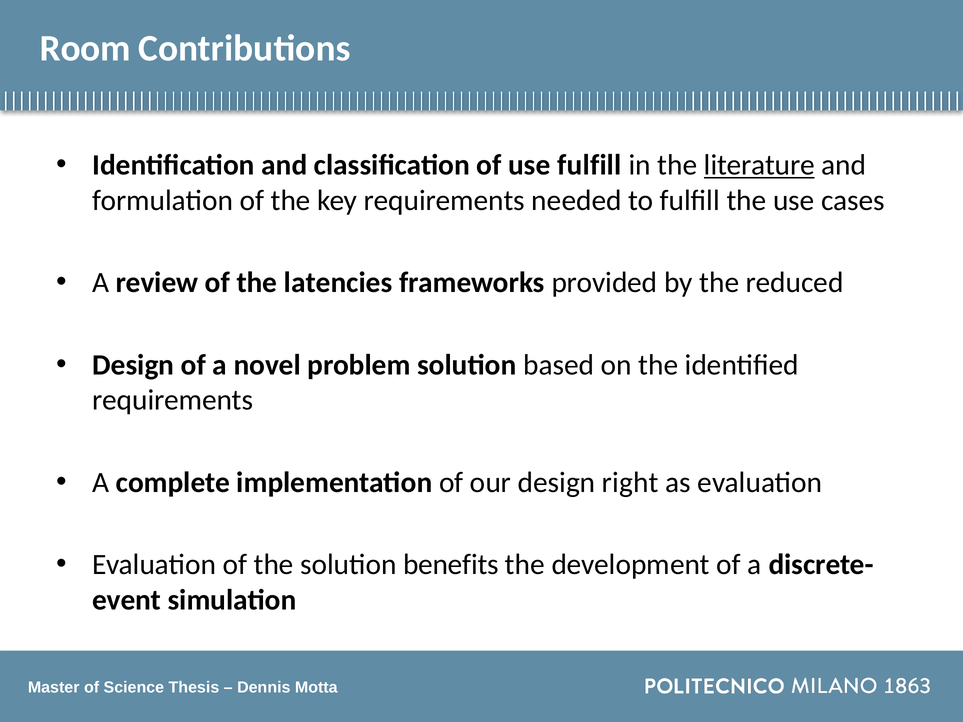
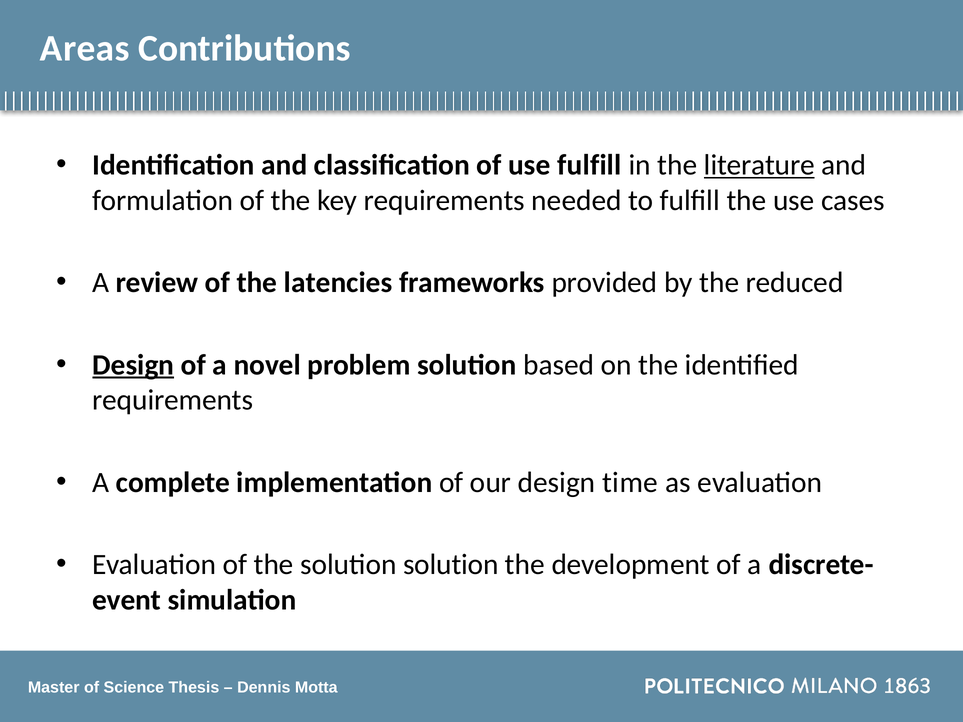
Room: Room -> Areas
Design at (133, 365) underline: none -> present
right: right -> time
solution benefits: benefits -> solution
